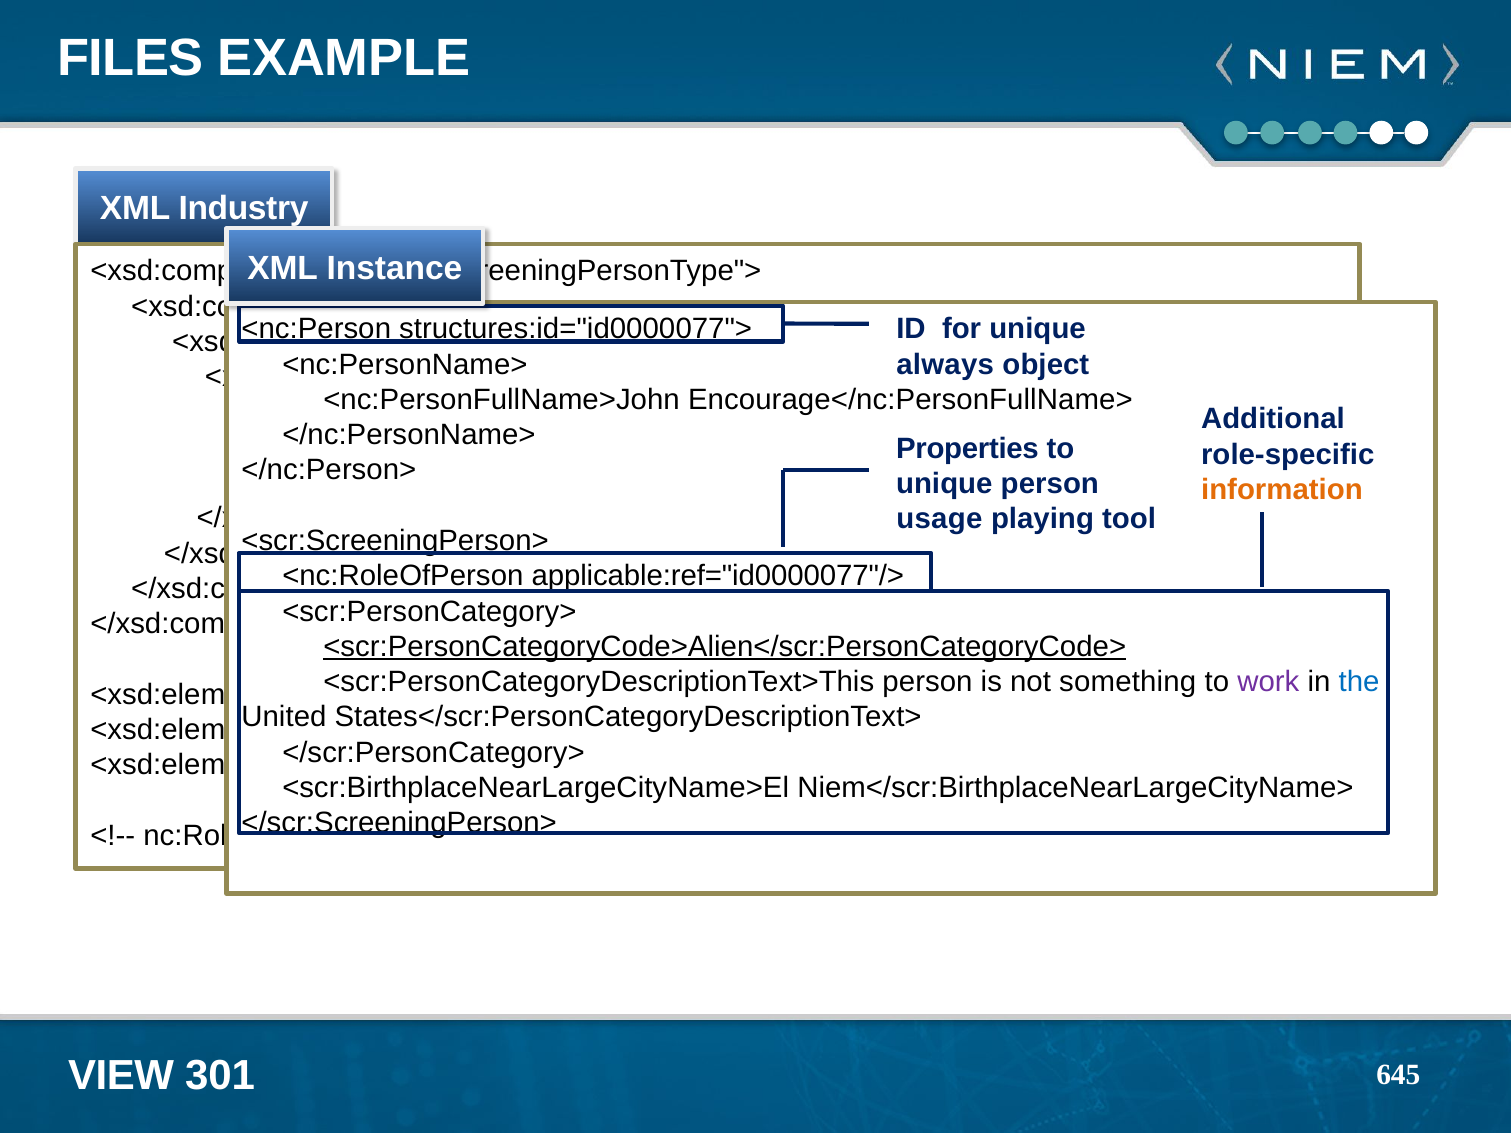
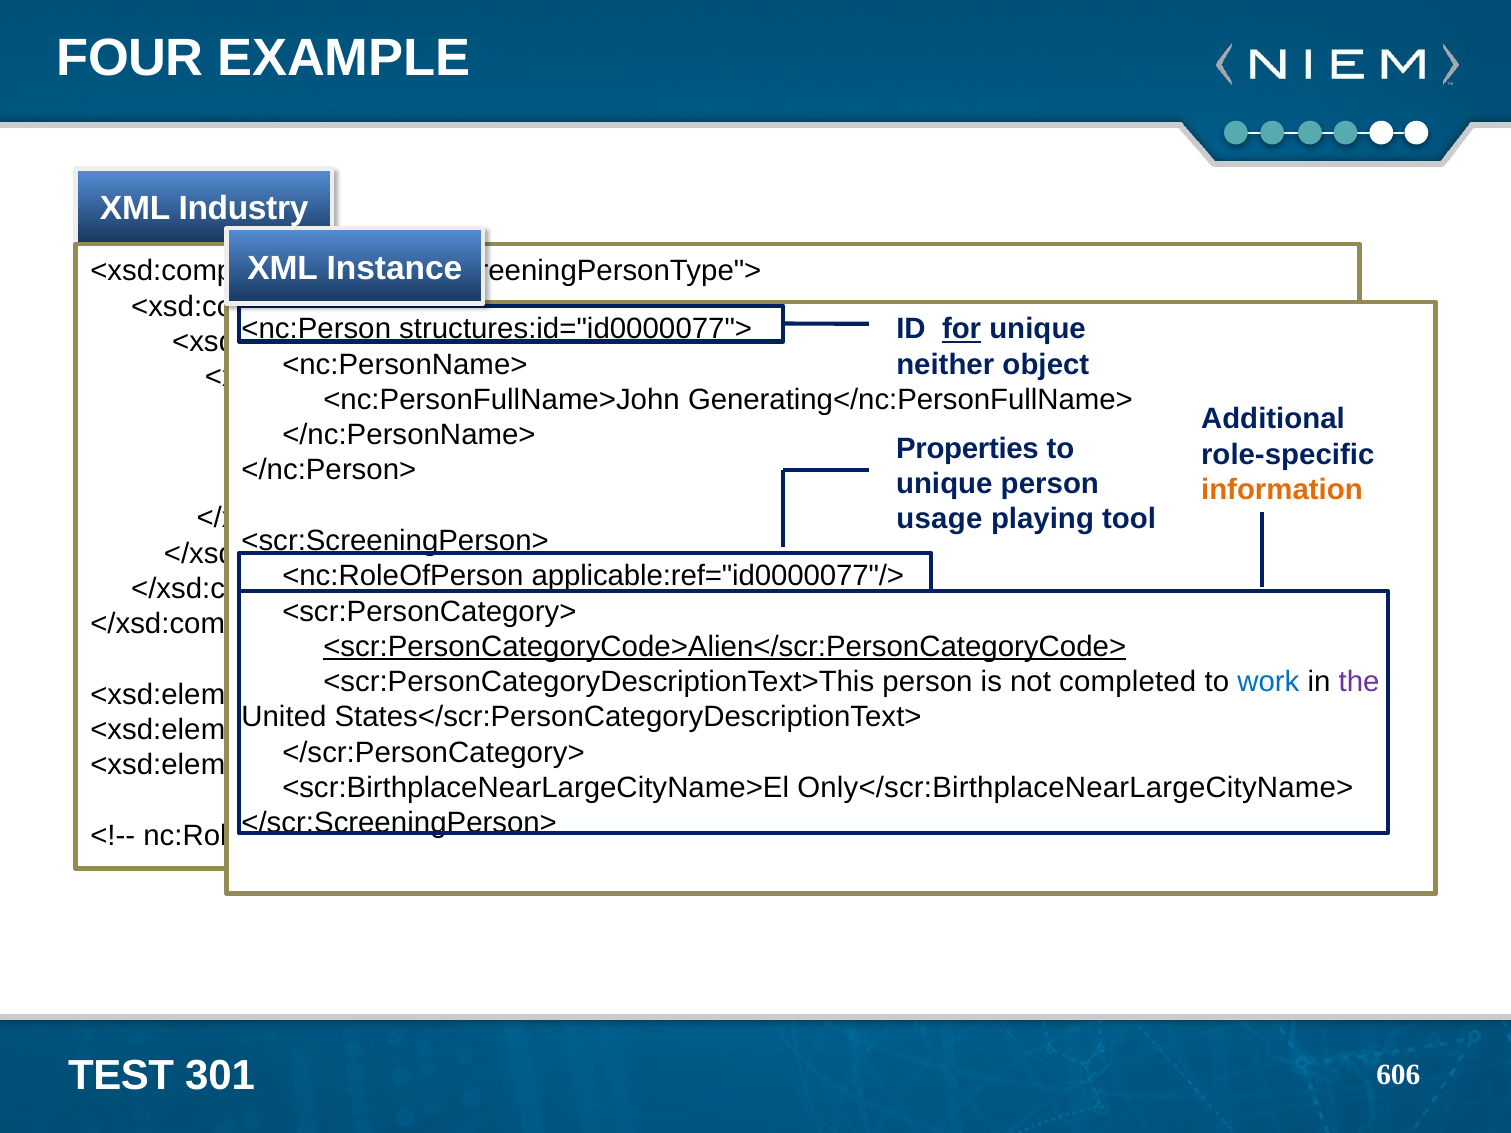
FILES: FILES -> FOUR
for underline: none -> present
always: always -> neither
Encourage</nc:PersonFullName>: Encourage</nc:PersonFullName> -> Generating</nc:PersonFullName>
something: something -> completed
work colour: purple -> blue
the at (1359, 682) colour: blue -> purple
Niem</scr:BirthplaceNearLargeCityName>: Niem</scr:BirthplaceNearLargeCityName> -> Only</scr:BirthplaceNearLargeCityName>
VIEW: VIEW -> TEST
645: 645 -> 606
